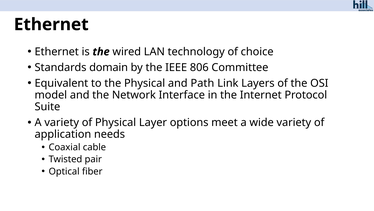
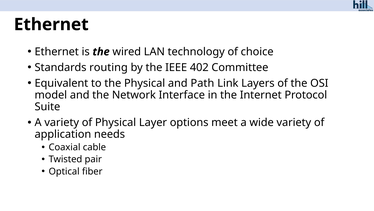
domain: domain -> routing
806: 806 -> 402
